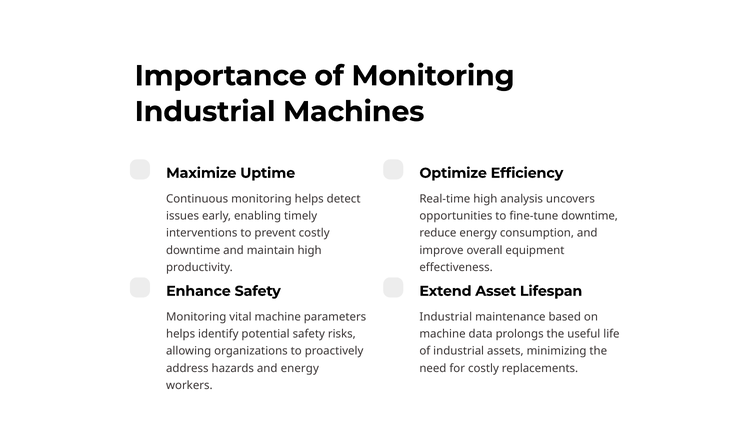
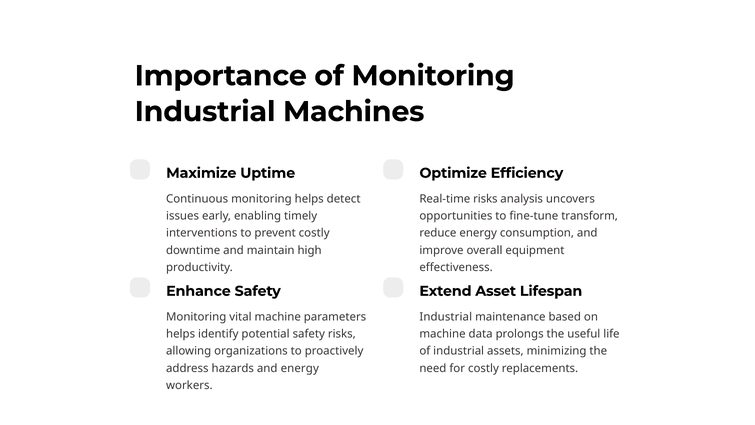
Real-time high: high -> risks
fine-tune downtime: downtime -> transform
